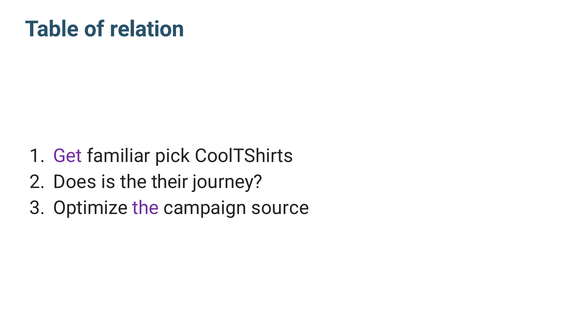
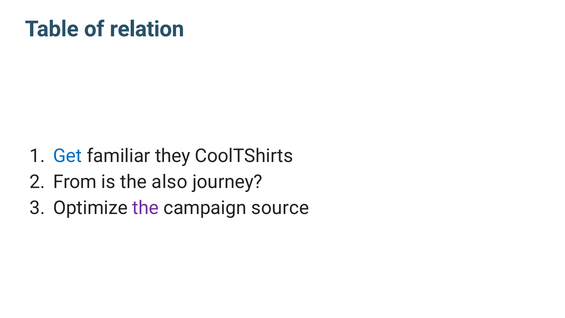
Get colour: purple -> blue
pick: pick -> they
Does: Does -> From
their: their -> also
